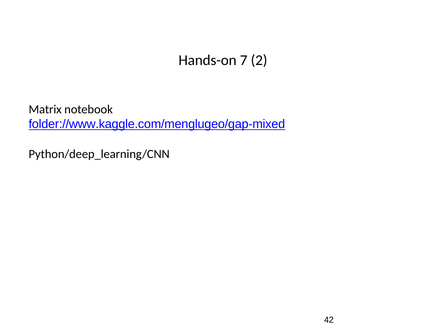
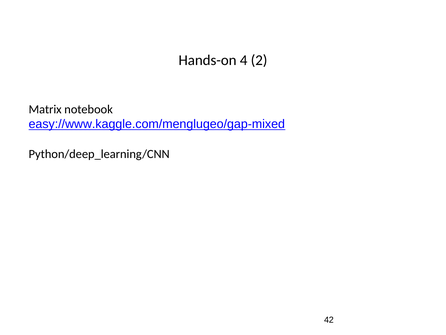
7: 7 -> 4
folder://www.kaggle.com/menglugeo/gap-mixed: folder://www.kaggle.com/menglugeo/gap-mixed -> easy://www.kaggle.com/menglugeo/gap-mixed
